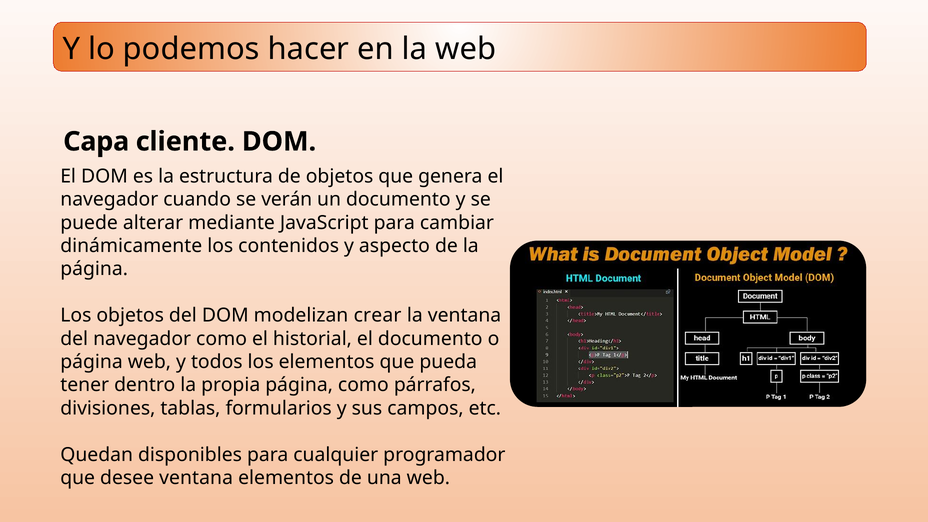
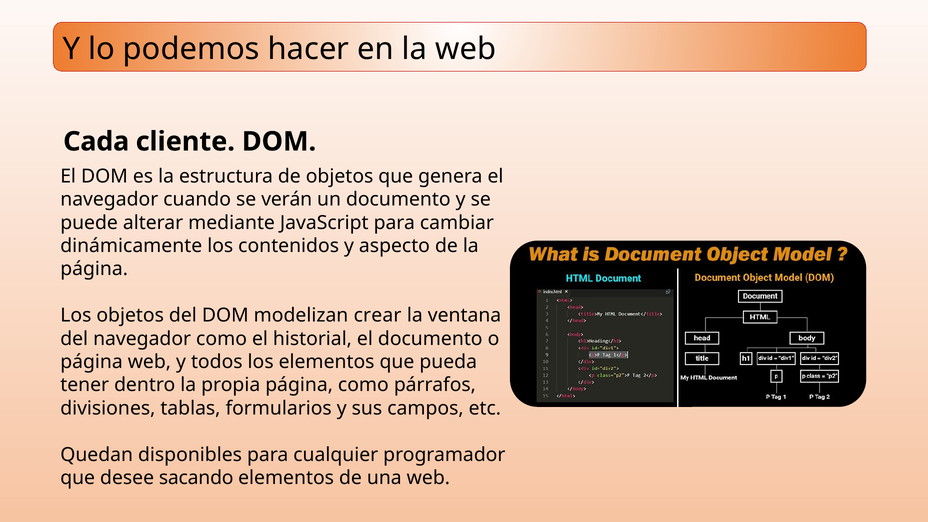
Capa: Capa -> Cada
desee ventana: ventana -> sacando
